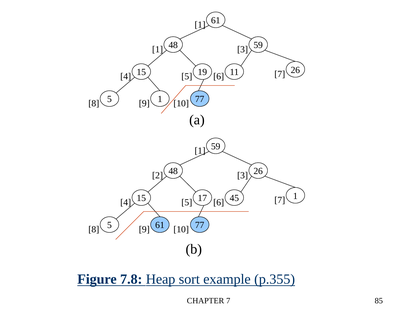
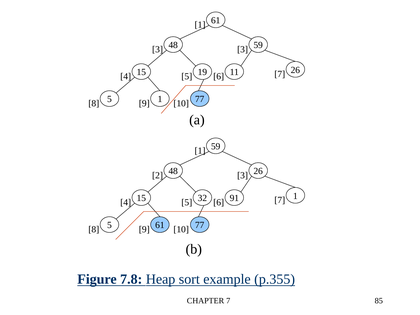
1 at (158, 49): 1 -> 3
17: 17 -> 32
45: 45 -> 91
